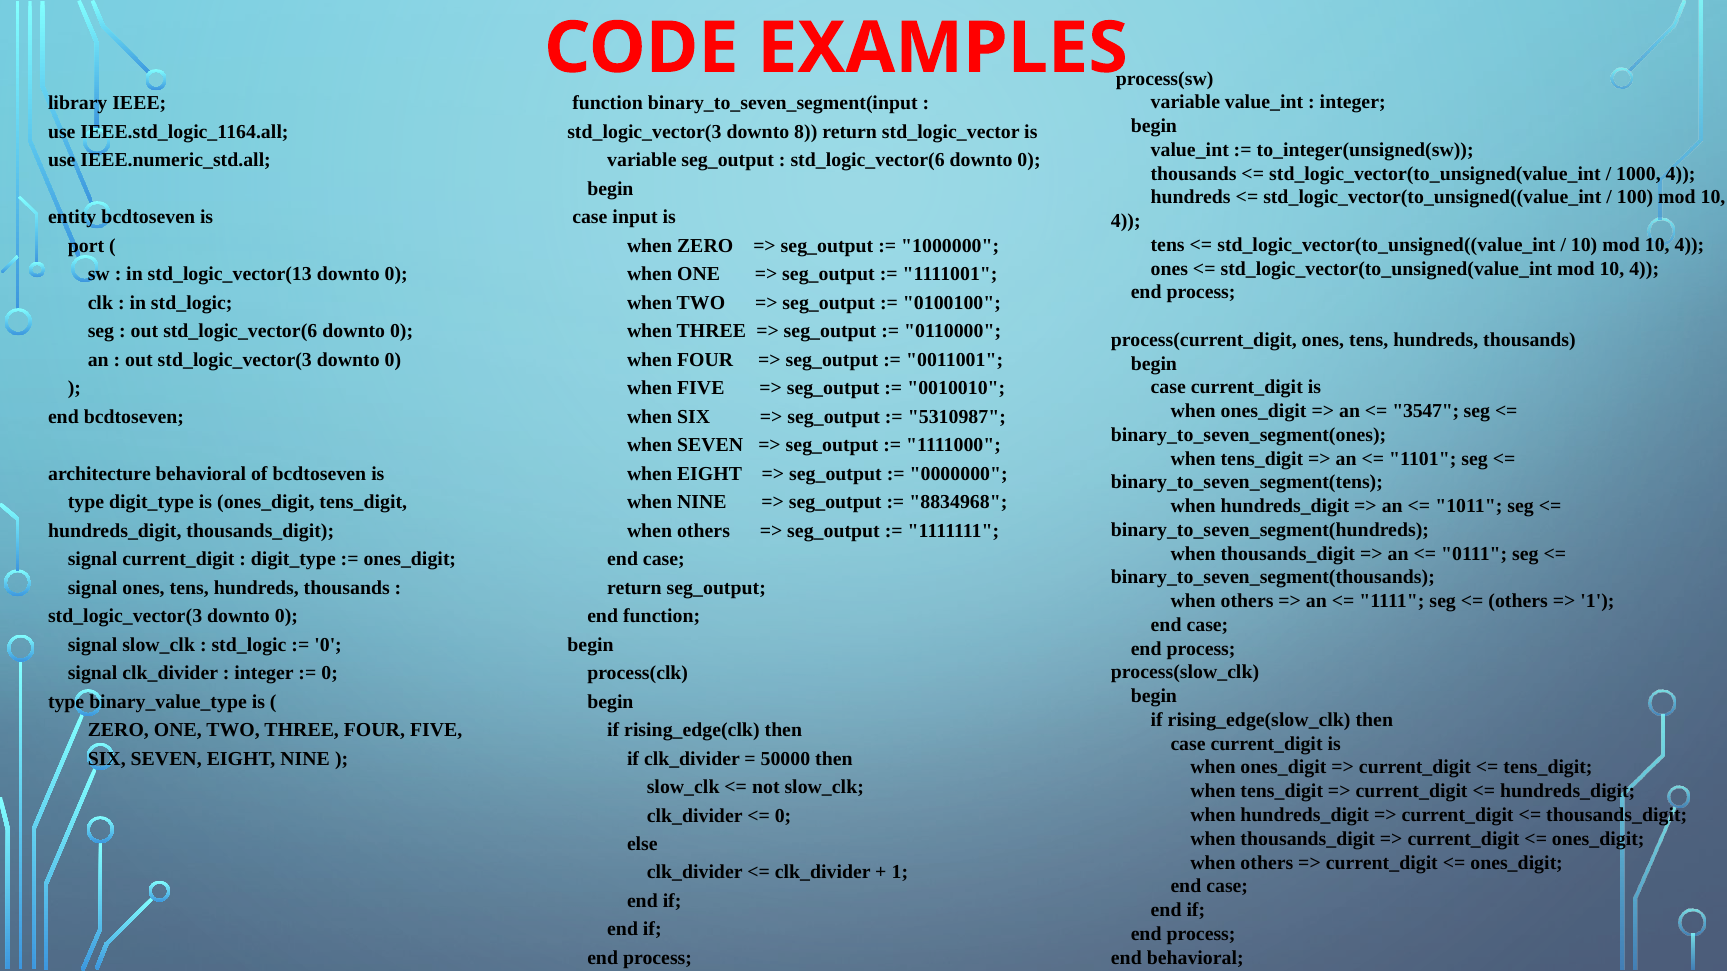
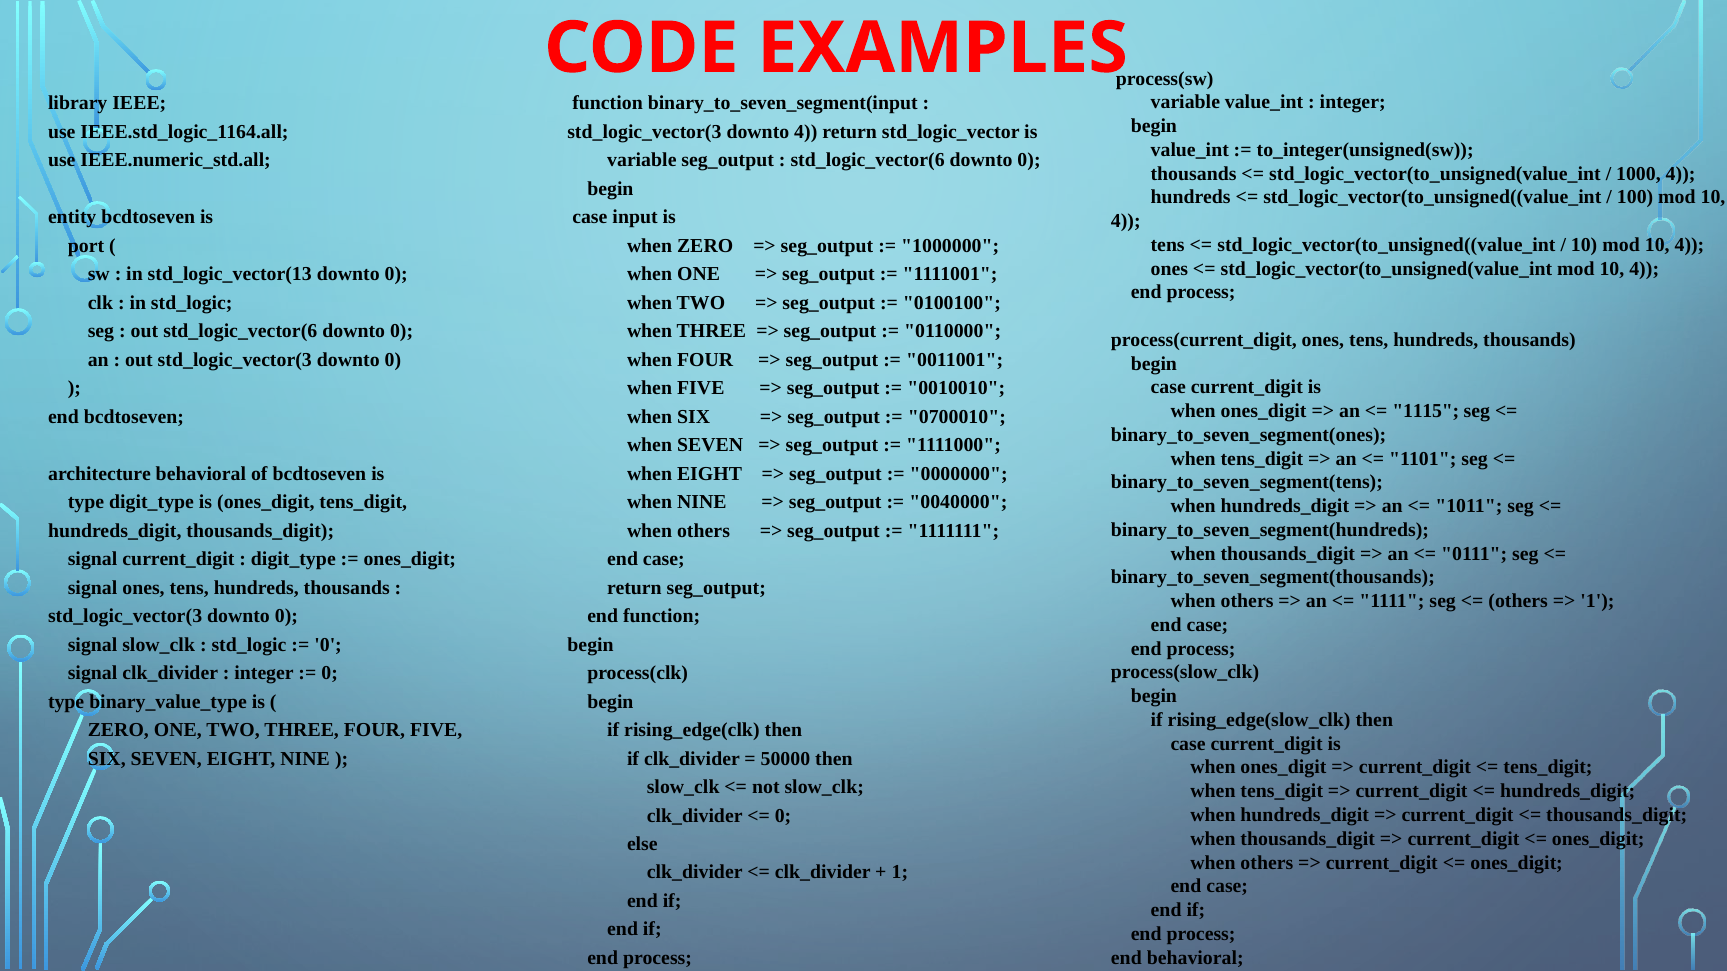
downto 8: 8 -> 4
3547: 3547 -> 1115
5310987: 5310987 -> 0700010
8834968: 8834968 -> 0040000
